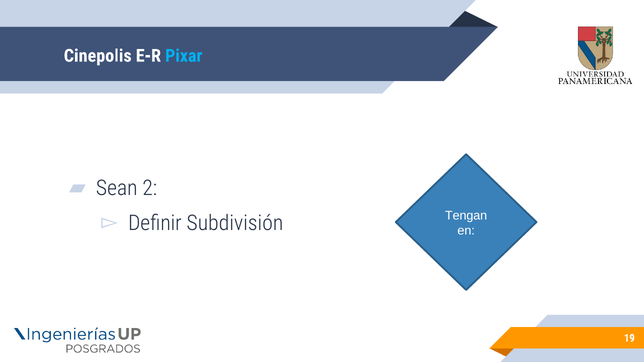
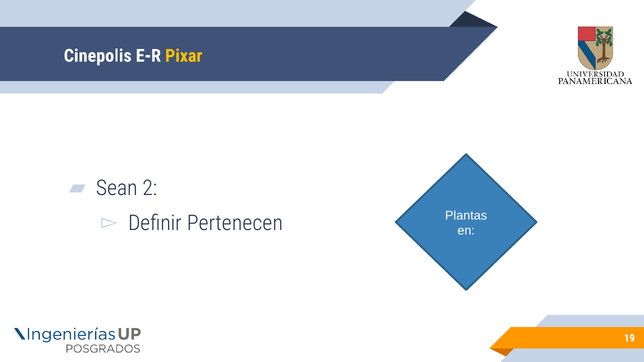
Pixar colour: light blue -> yellow
Tengan: Tengan -> Plantas
Subdivisión: Subdivisión -> Pertenecen
